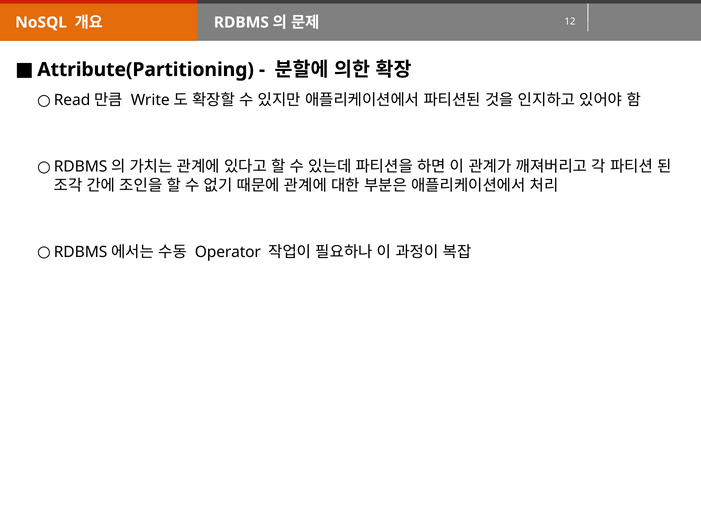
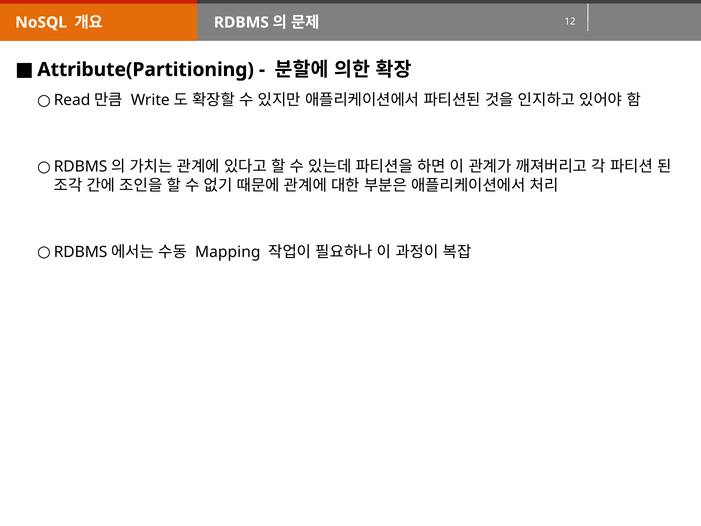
Operator: Operator -> Mapping
